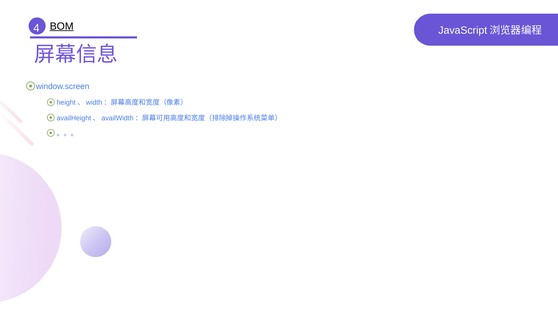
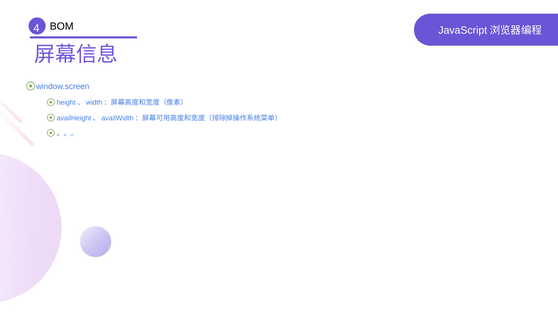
BOM underline: present -> none
